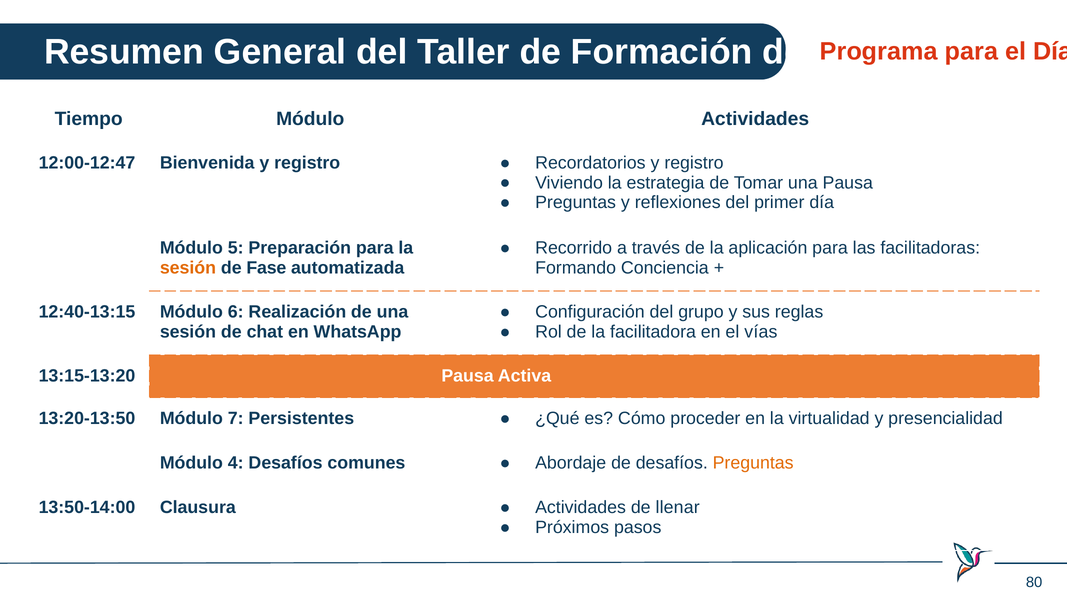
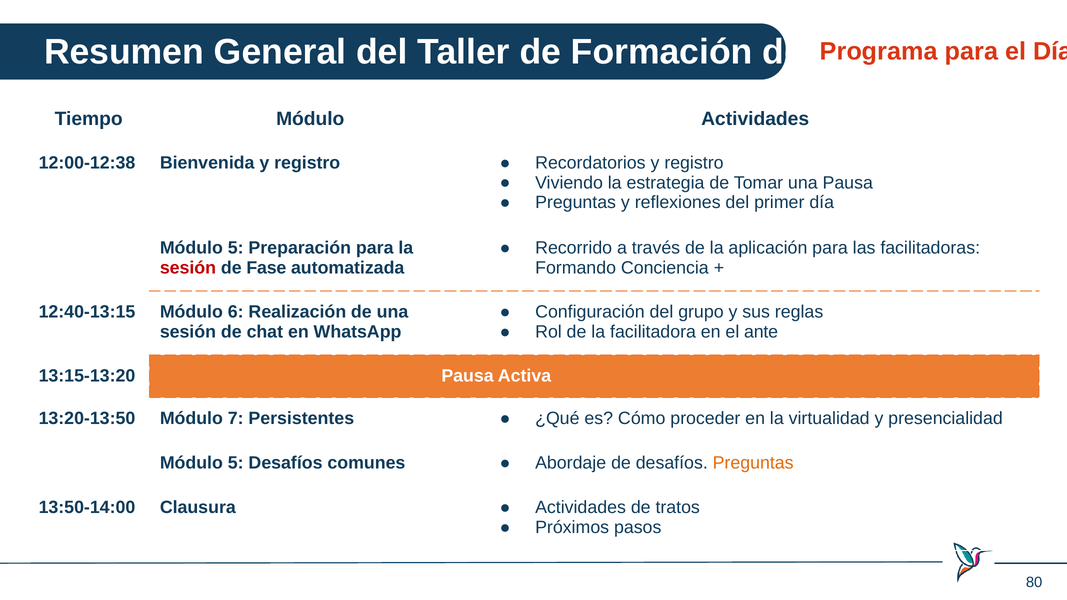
12:00-12:47: 12:00-12:47 -> 12:00-12:38
sesión at (188, 268) colour: orange -> red
vías: vías -> ante
4 at (236, 463): 4 -> 5
llenar: llenar -> tratos
